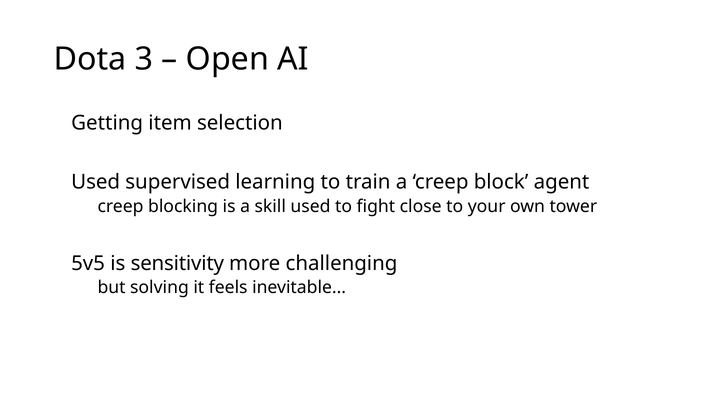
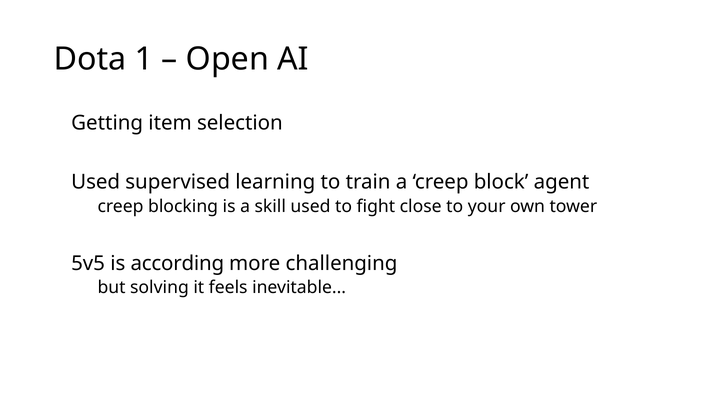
3: 3 -> 1
sensitivity: sensitivity -> according
